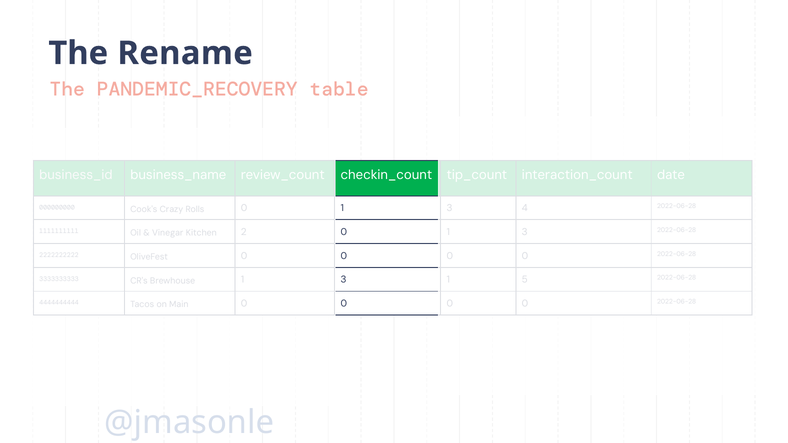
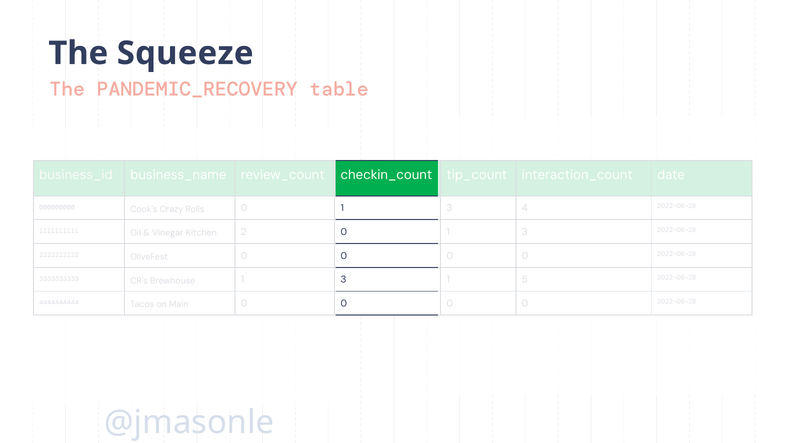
Rename: Rename -> Squeeze
